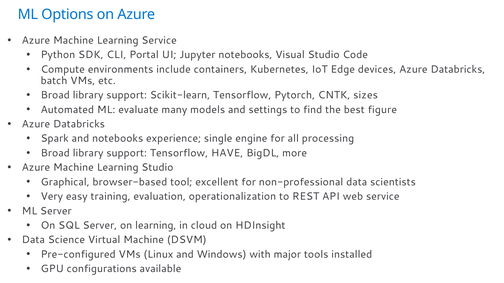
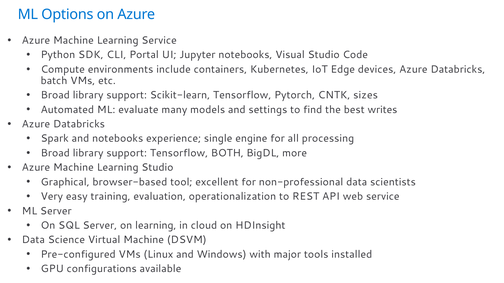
figure: figure -> writes
HAVE: HAVE -> BOTH
